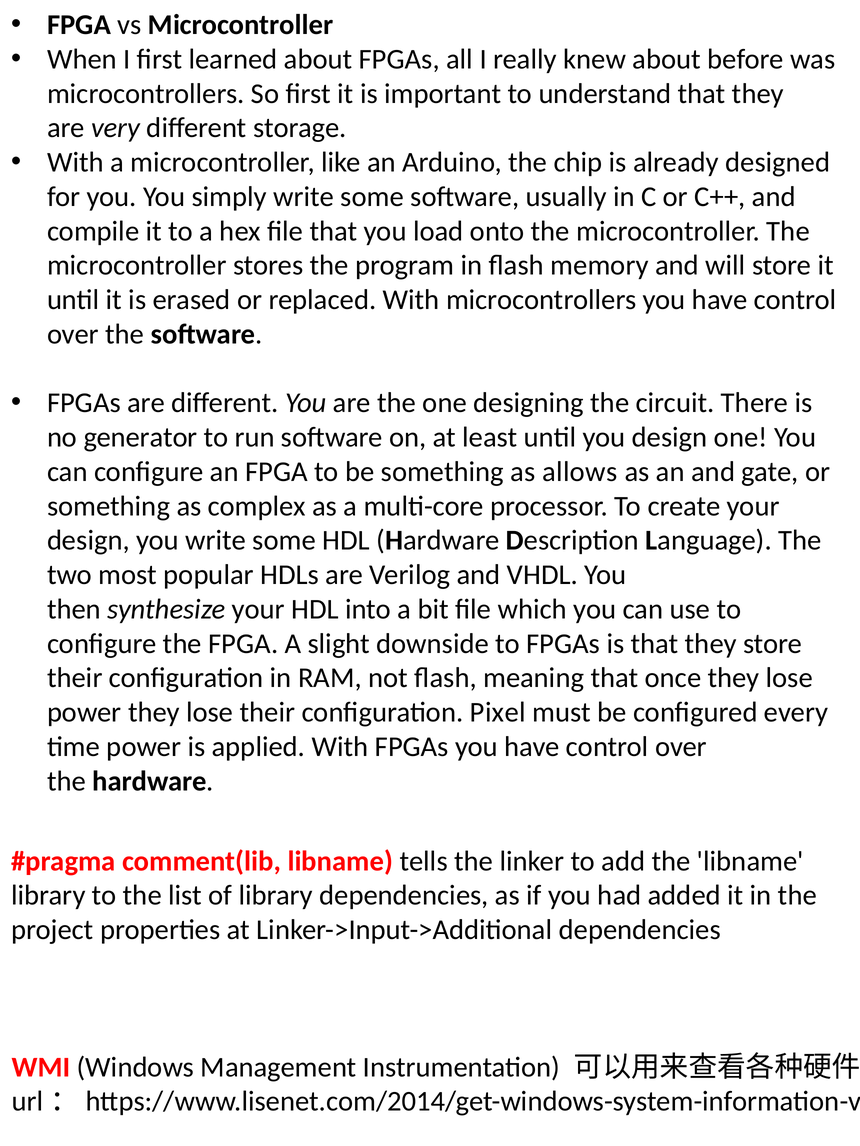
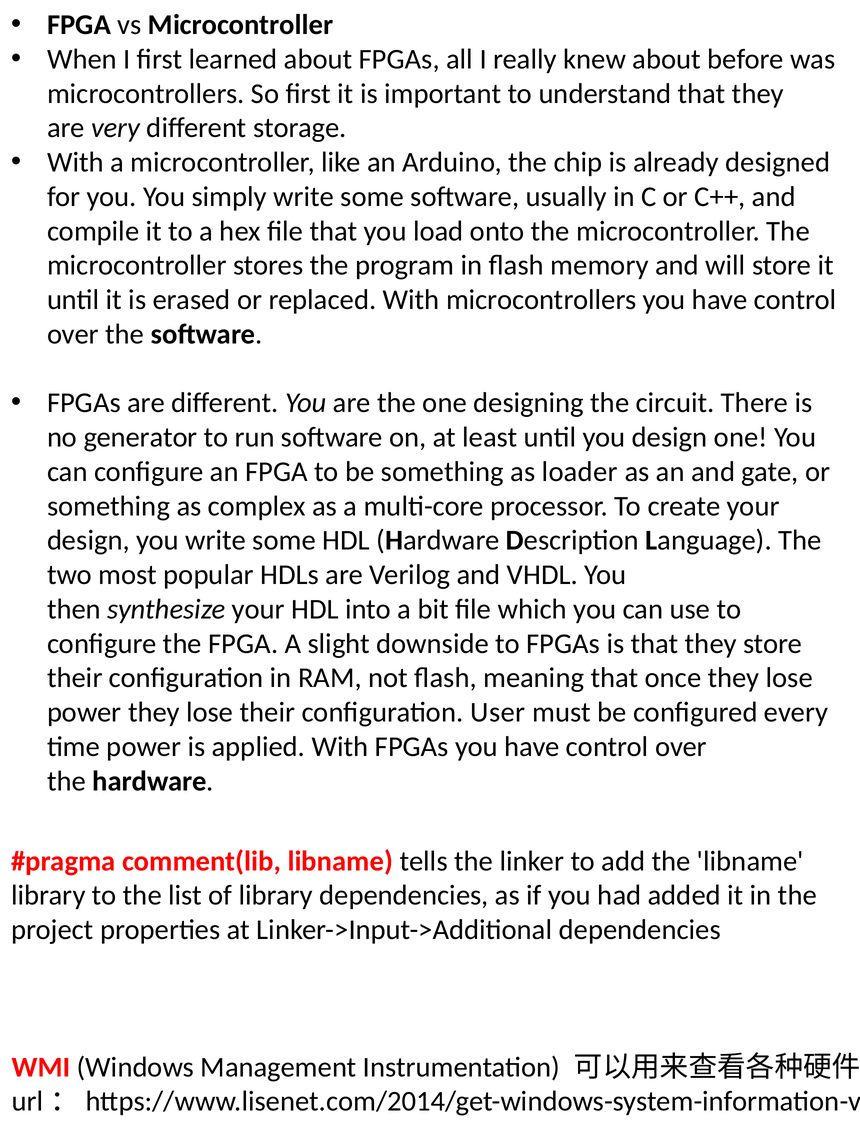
allows: allows -> loader
Pixel: Pixel -> User
